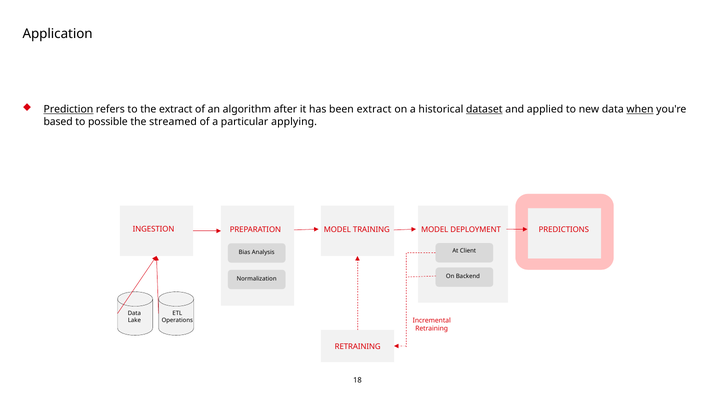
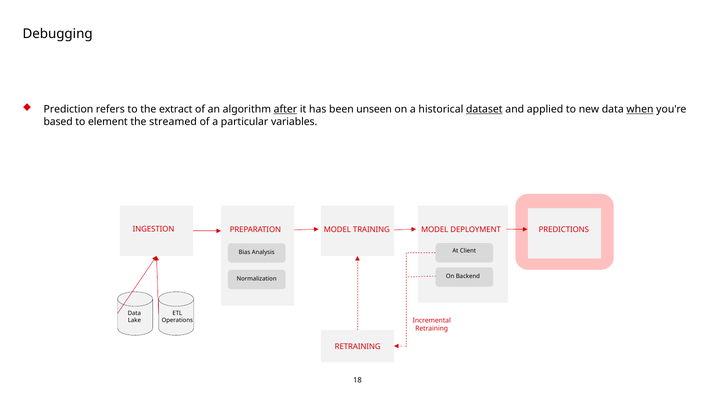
Application: Application -> Debugging
Prediction underline: present -> none
after underline: none -> present
been extract: extract -> unseen
possible: possible -> element
applying: applying -> variables
